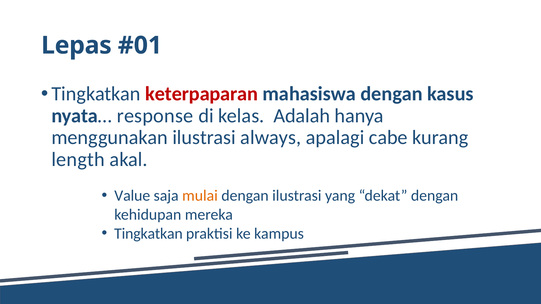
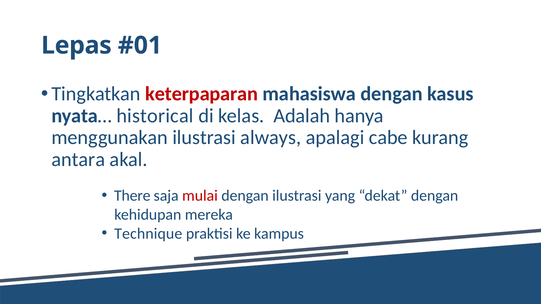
response: response -> historical
length: length -> antara
Value: Value -> There
mulai colour: orange -> red
Tingkatkan at (148, 234): Tingkatkan -> Technique
